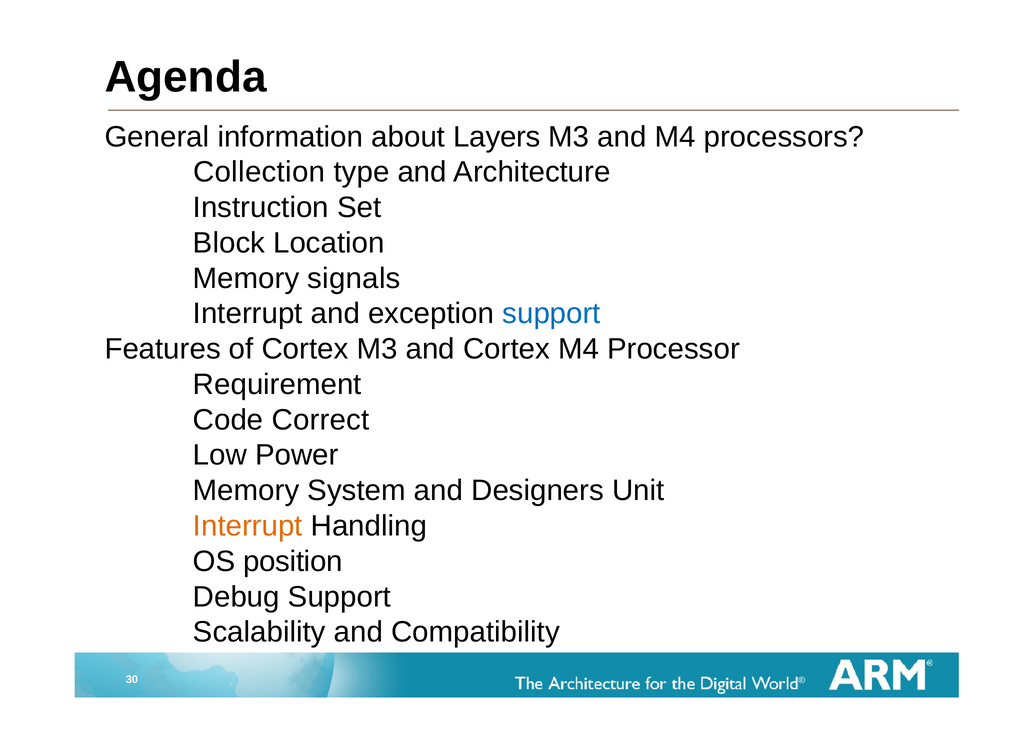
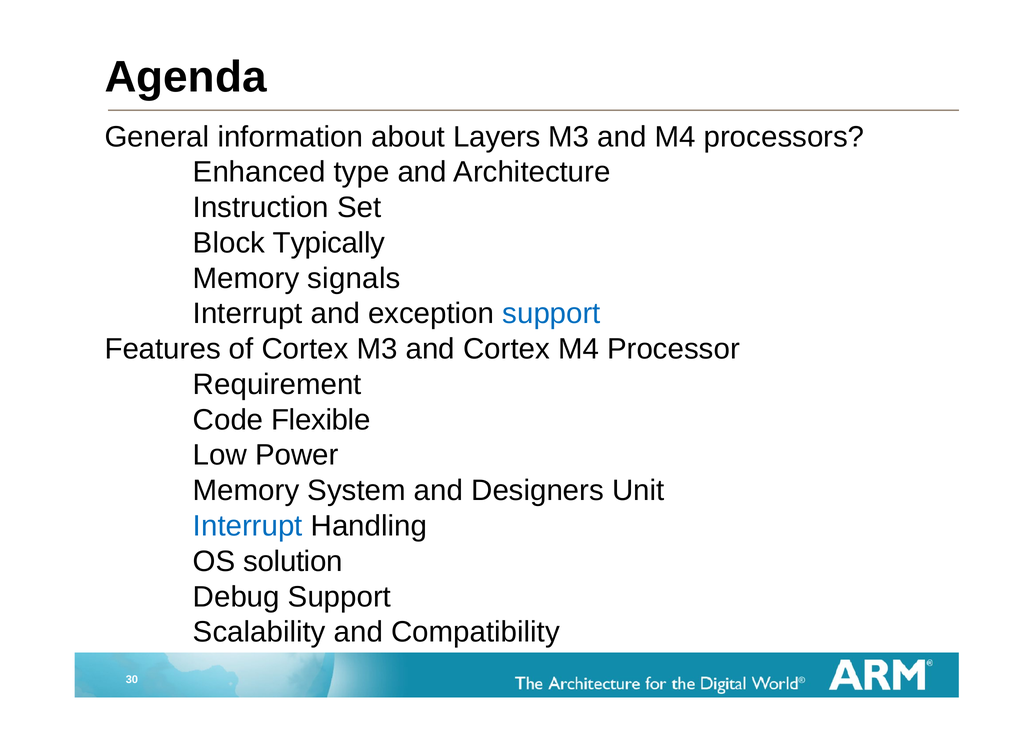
Collection: Collection -> Enhanced
Location: Location -> Typically
Correct: Correct -> Flexible
Interrupt at (248, 526) colour: orange -> blue
position: position -> solution
